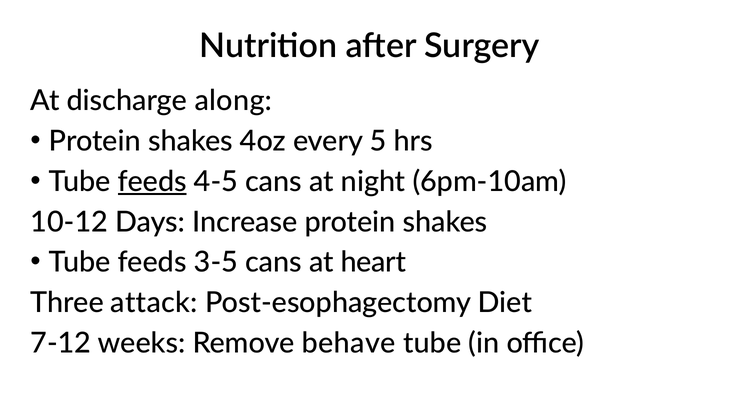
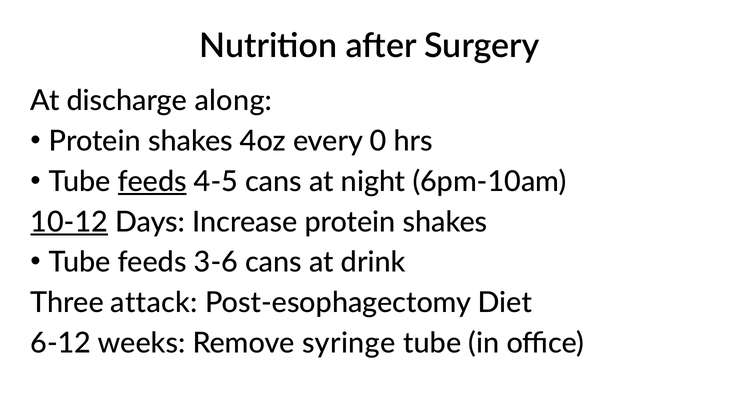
5: 5 -> 0
10-12 underline: none -> present
3-5: 3-5 -> 3-6
heart: heart -> drink
7-12: 7-12 -> 6-12
behave: behave -> syringe
